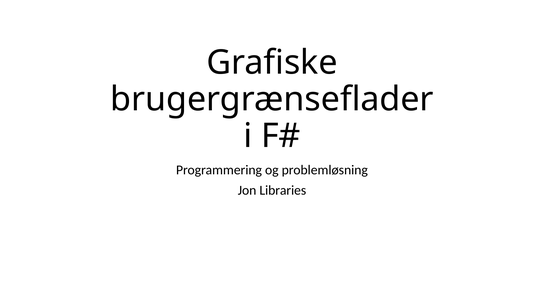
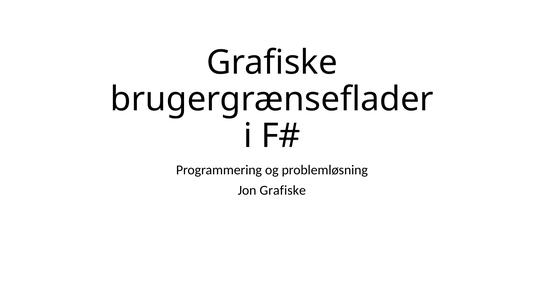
Jon Libraries: Libraries -> Grafiske
